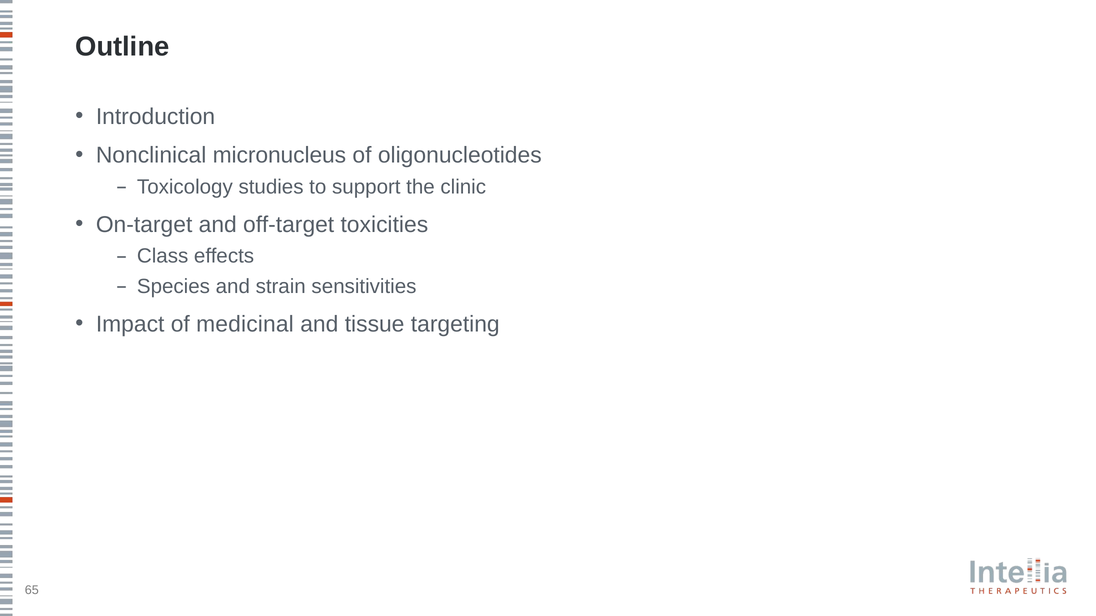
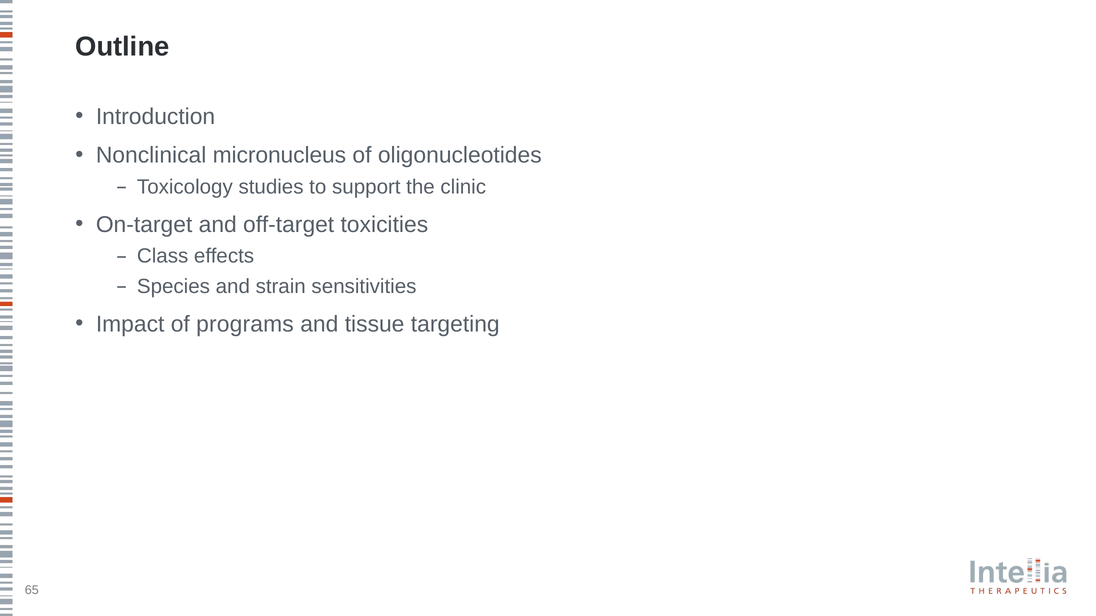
medicinal: medicinal -> programs
